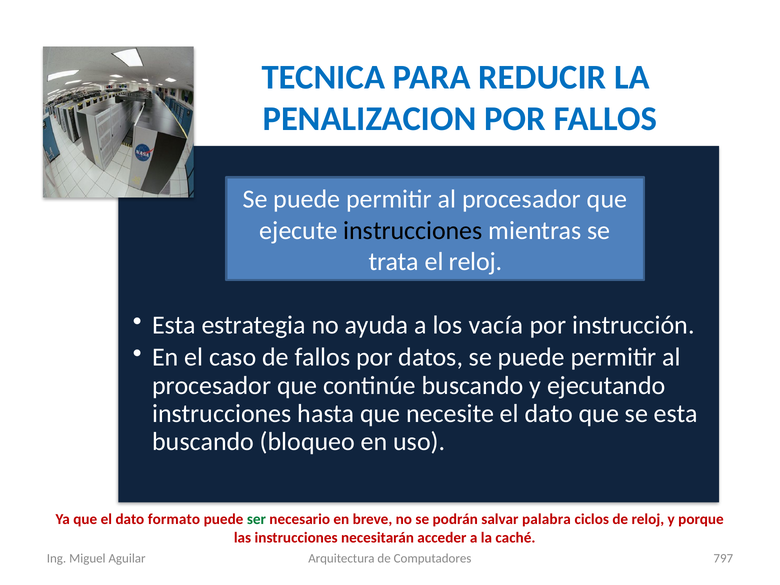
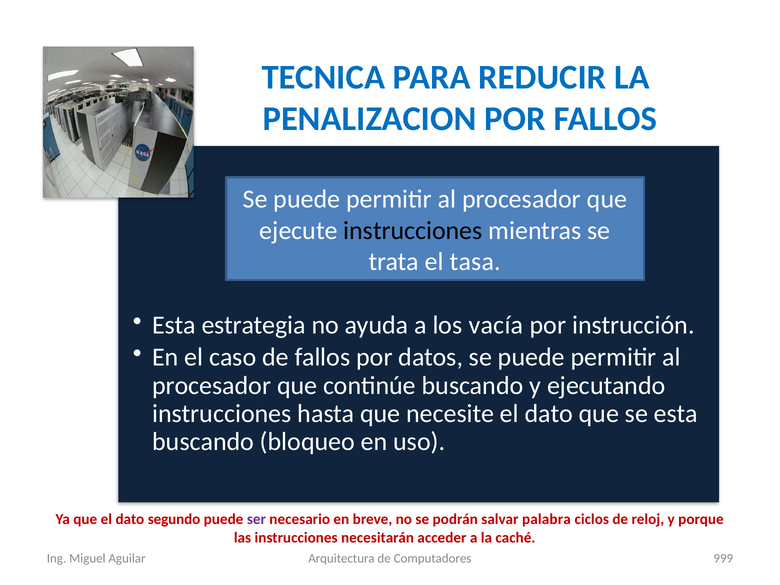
el reloj: reloj -> tasa
formato: formato -> segundo
ser colour: green -> purple
797: 797 -> 999
